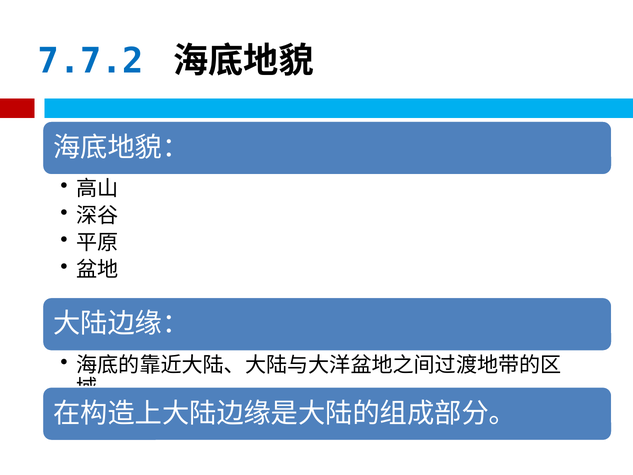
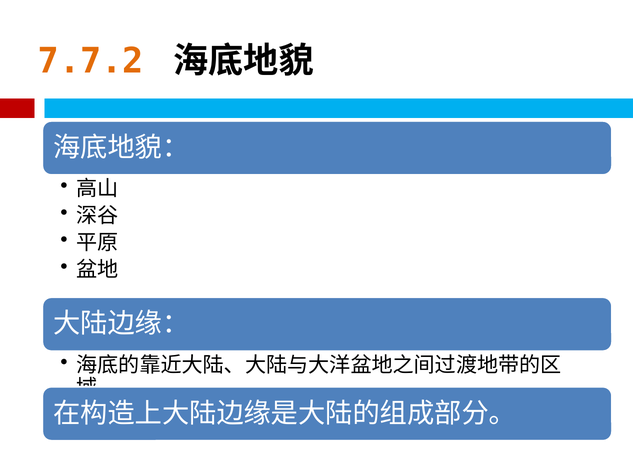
7.7.2 colour: blue -> orange
